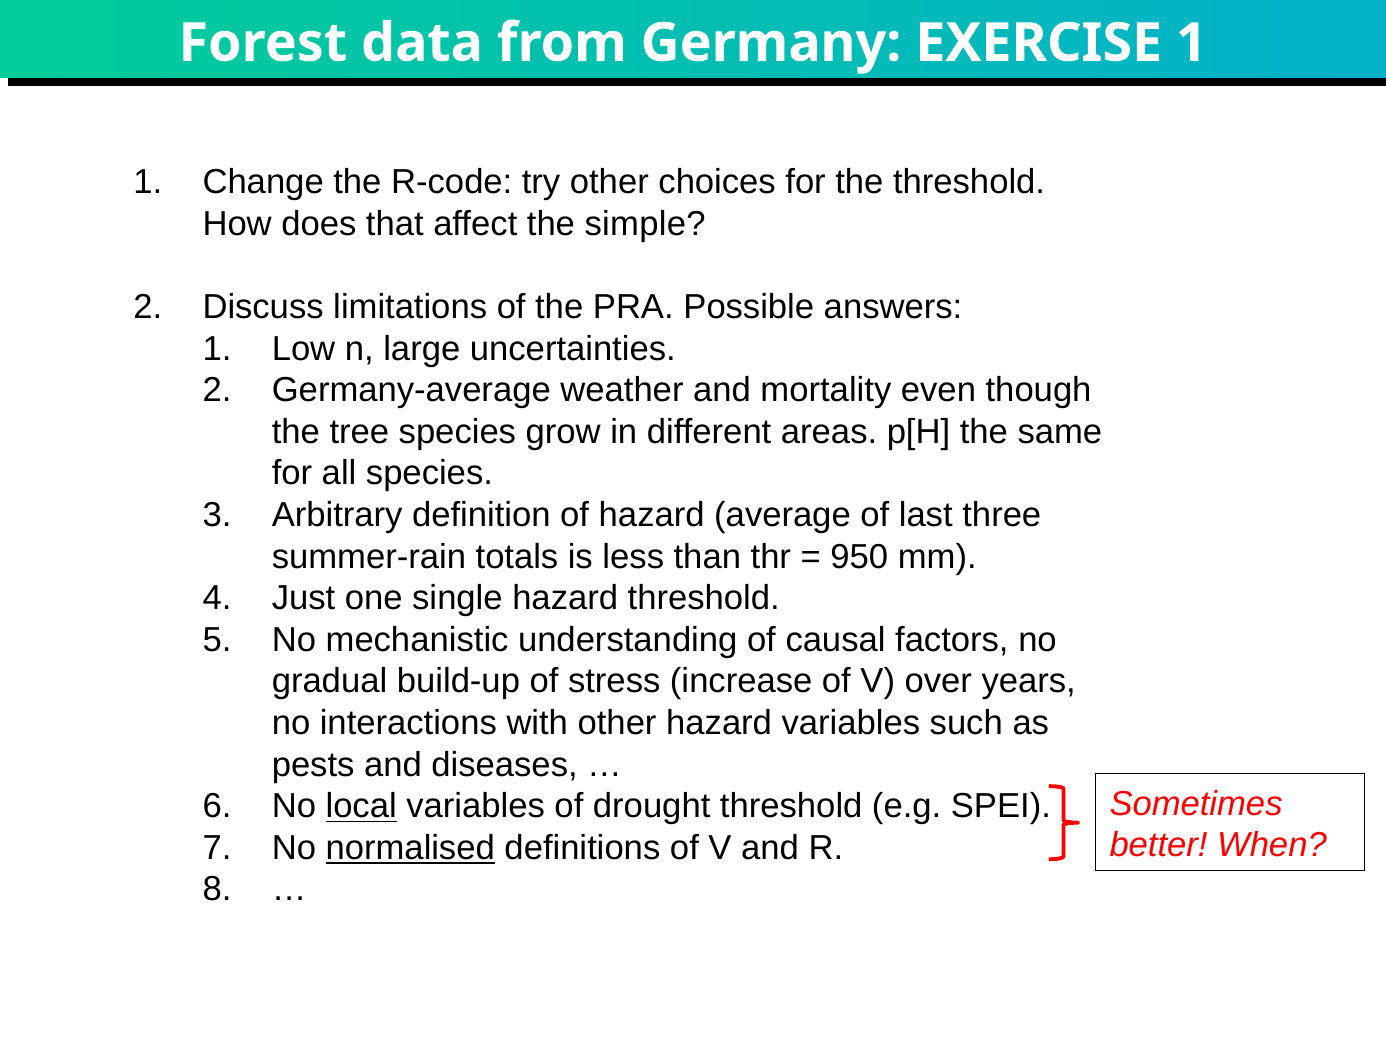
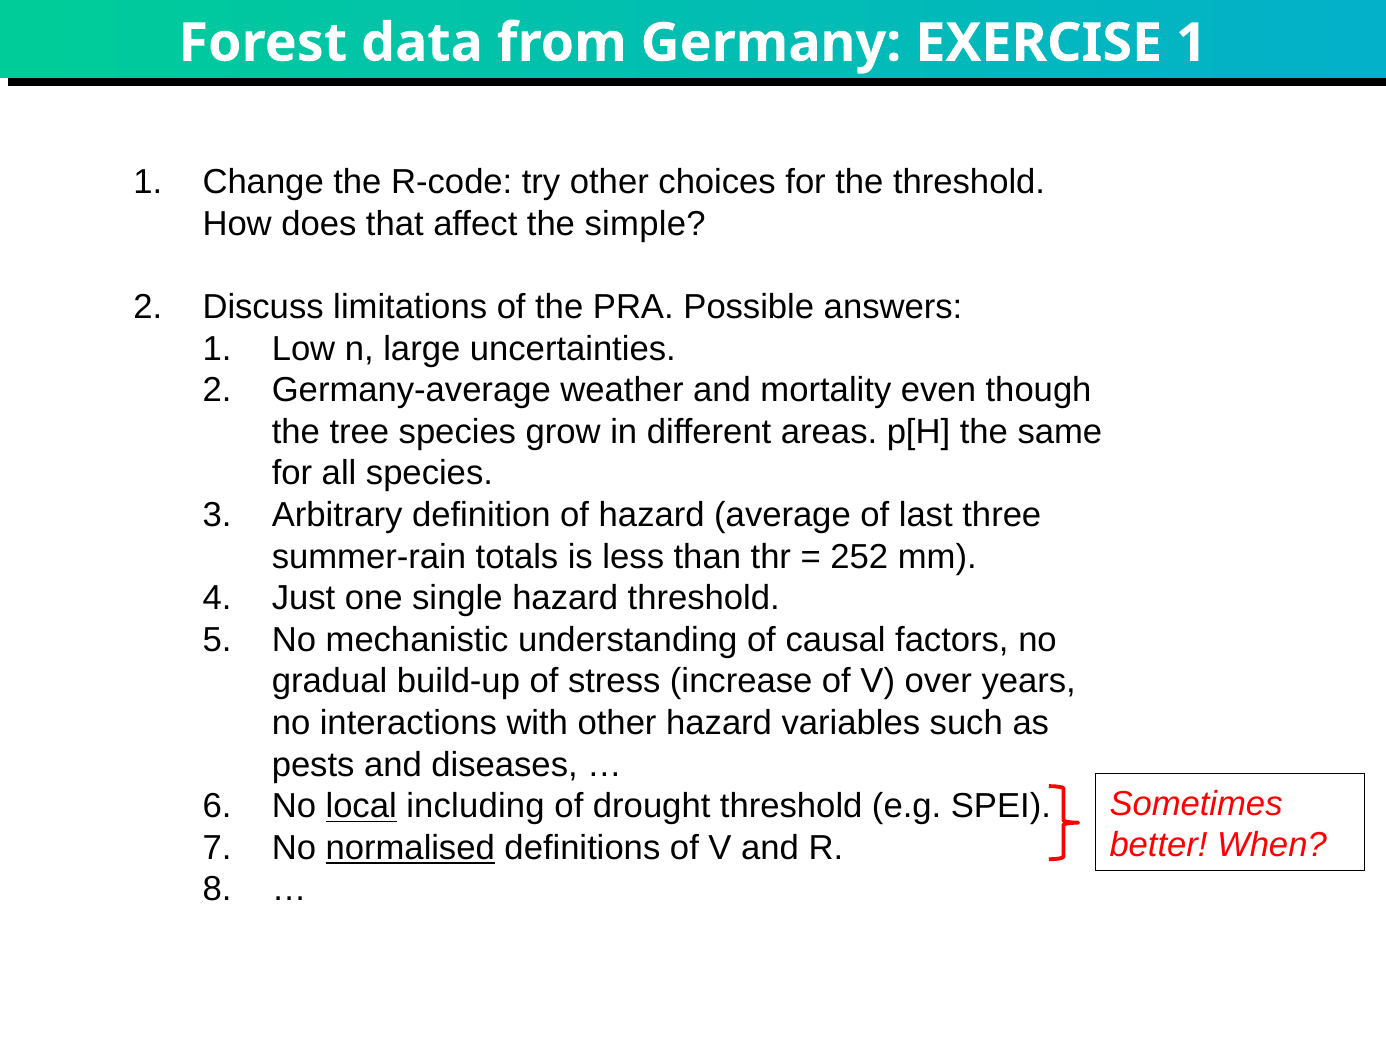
950: 950 -> 252
local variables: variables -> including
